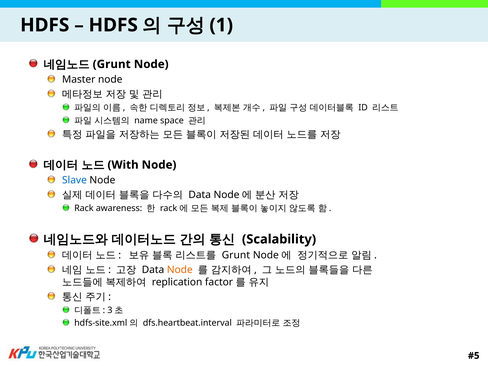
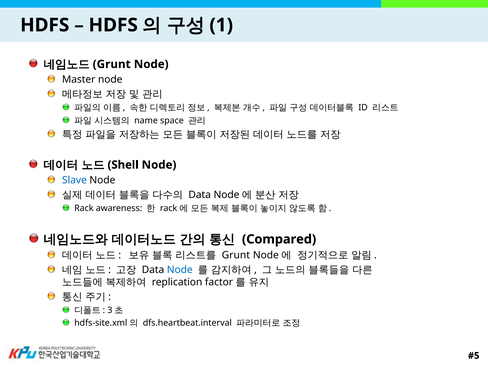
With: With -> Shell
Scalability: Scalability -> Compared
Node at (180, 270) colour: orange -> blue
